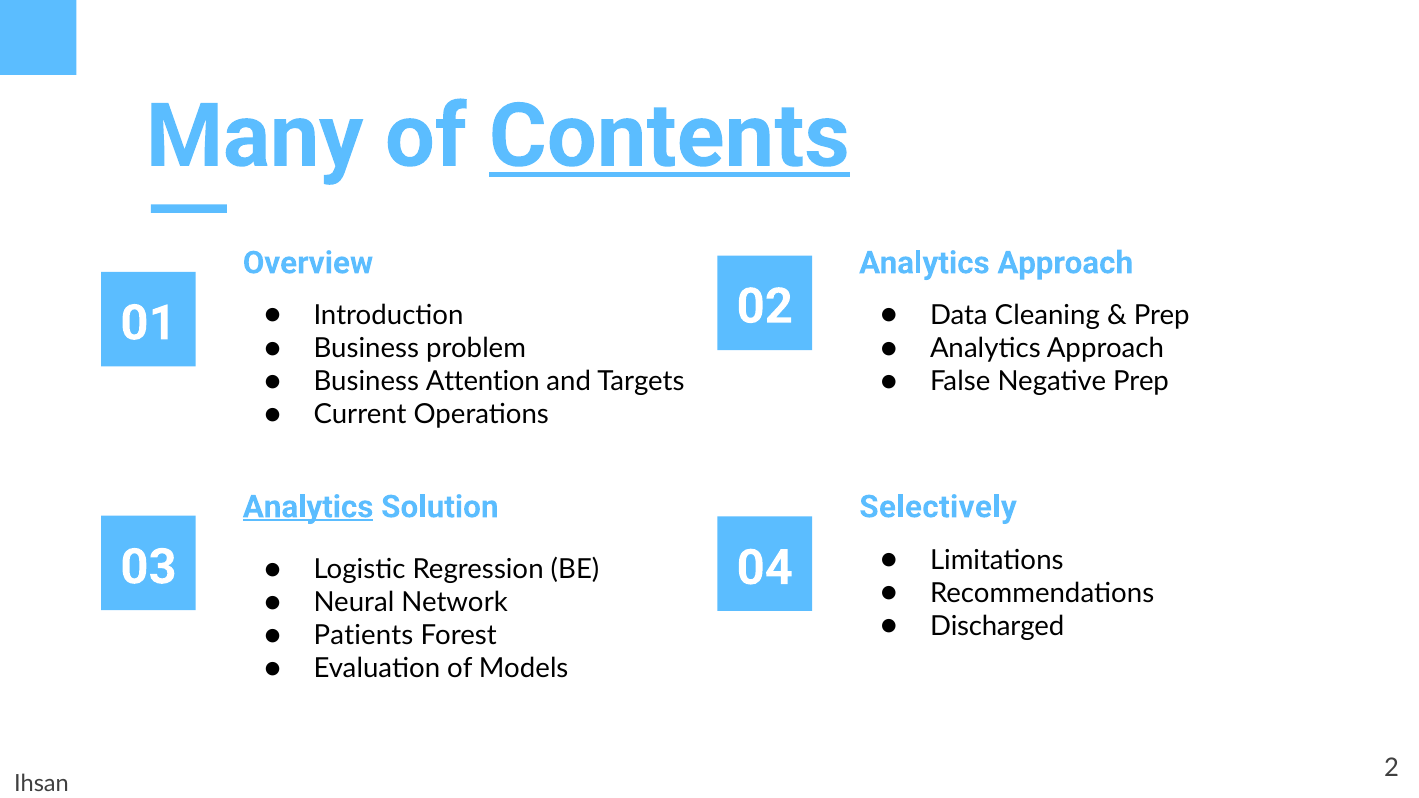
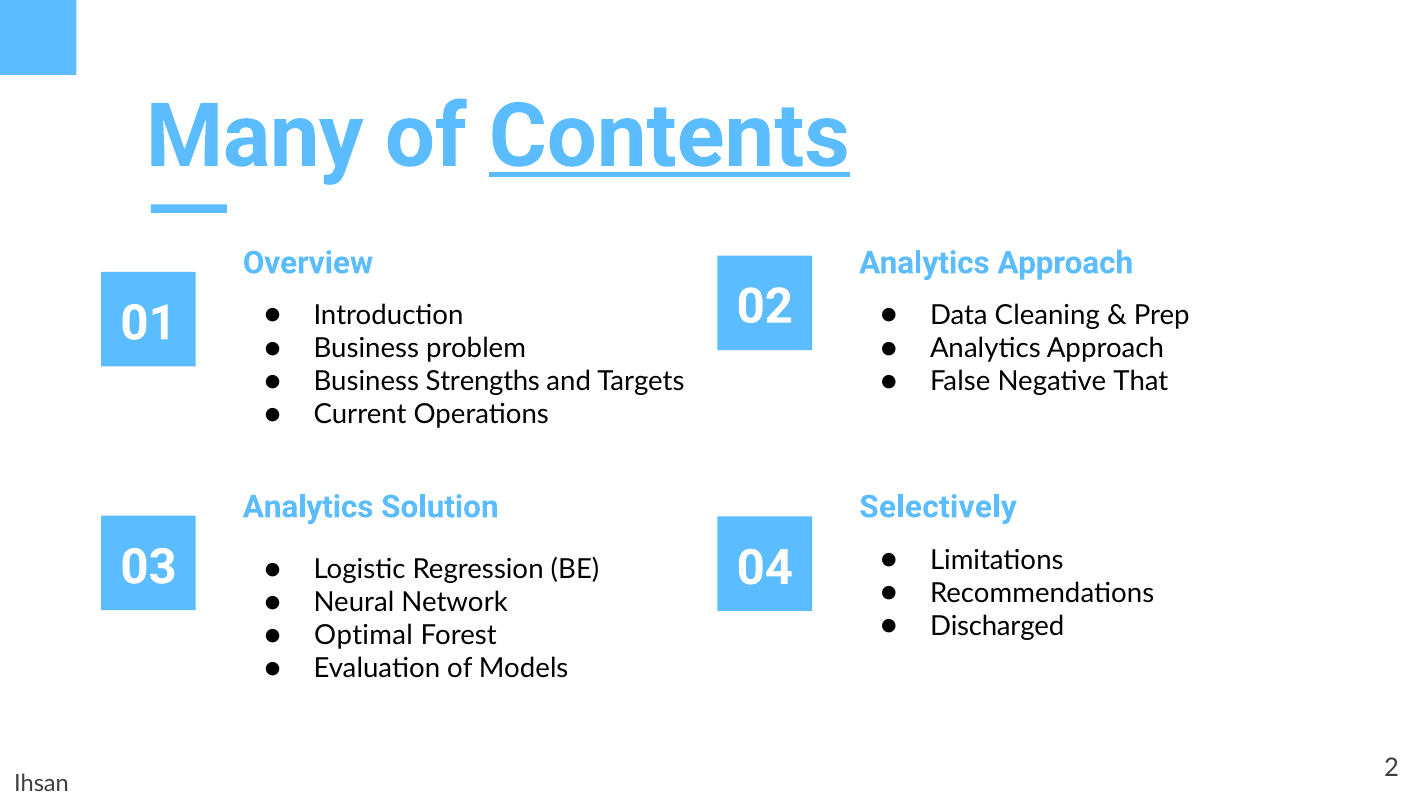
Attention: Attention -> Strengths
Negative Prep: Prep -> That
Analytics at (308, 507) underline: present -> none
Patients: Patients -> Optimal
